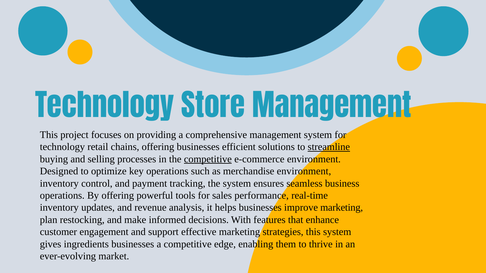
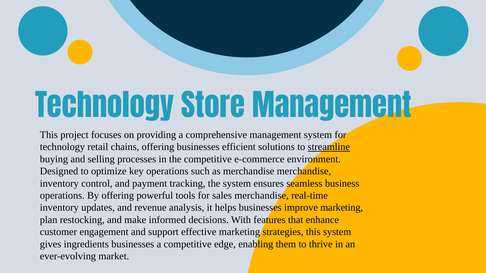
competitive at (208, 159) underline: present -> none
merchandise environment: environment -> merchandise
sales performance: performance -> merchandise
